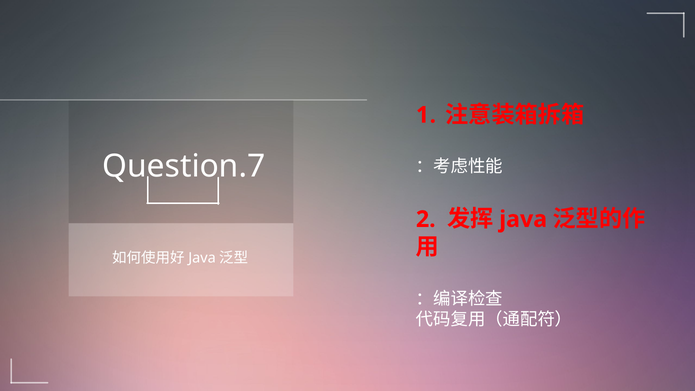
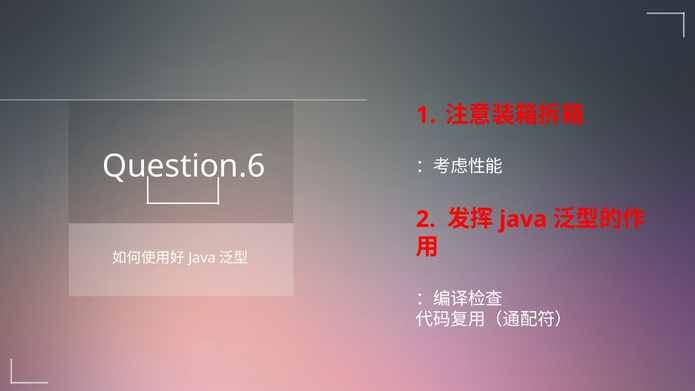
Question.7: Question.7 -> Question.6
